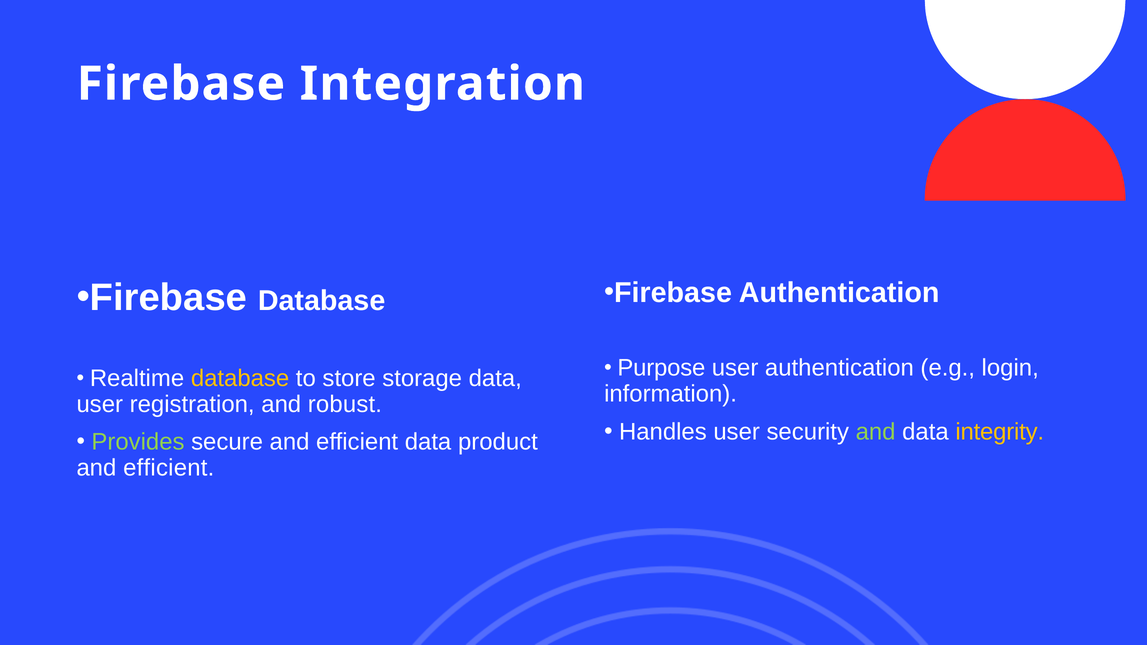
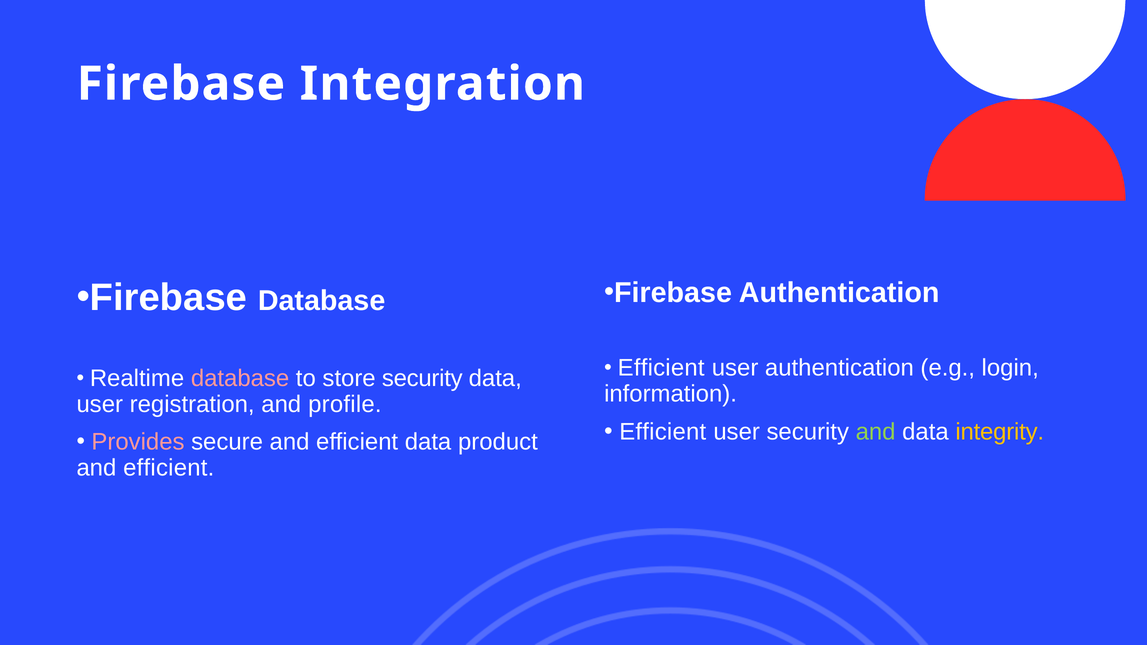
Purpose at (661, 368): Purpose -> Efficient
database at (240, 379) colour: yellow -> pink
store storage: storage -> security
robust: robust -> profile
Handles at (663, 432): Handles -> Efficient
Provides colour: light green -> pink
